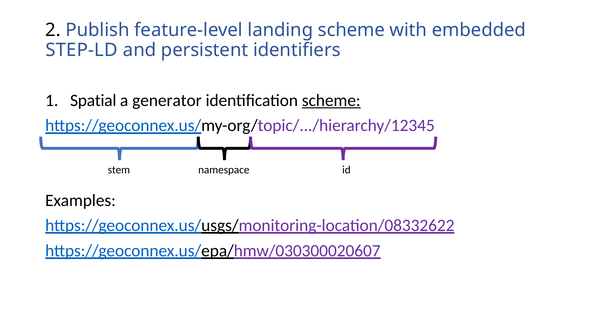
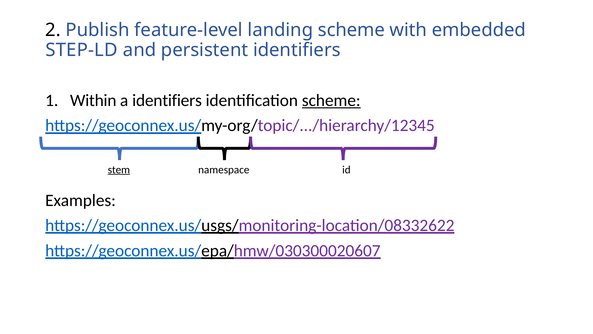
Spatial: Spatial -> Within
a generator: generator -> identifiers
stem underline: none -> present
